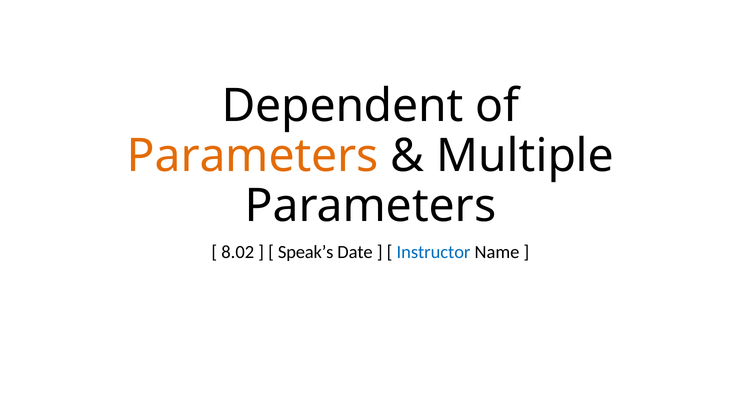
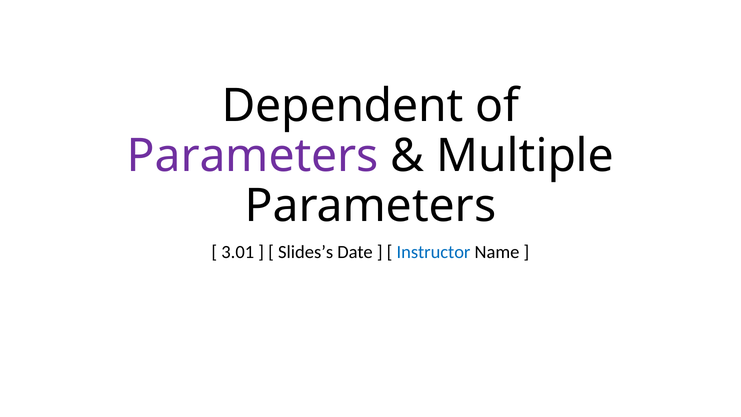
Parameters at (253, 156) colour: orange -> purple
8.02: 8.02 -> 3.01
Speak’s: Speak’s -> Slides’s
